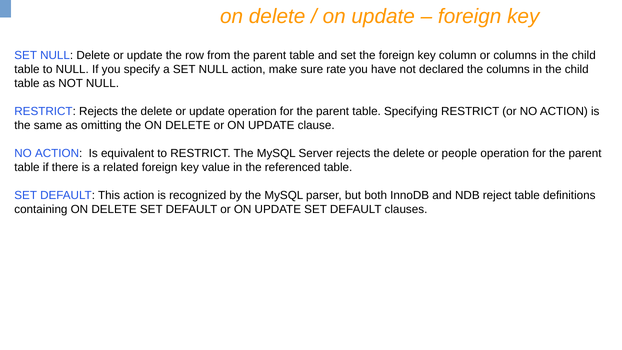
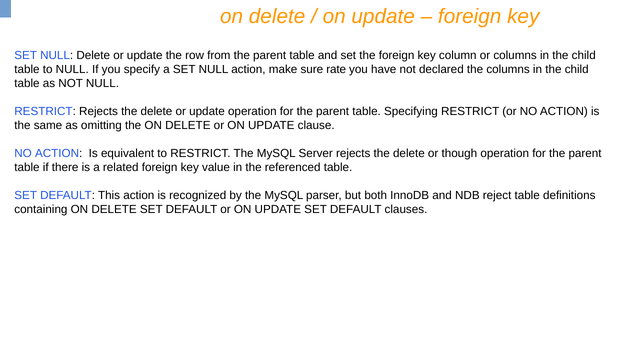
people: people -> though
